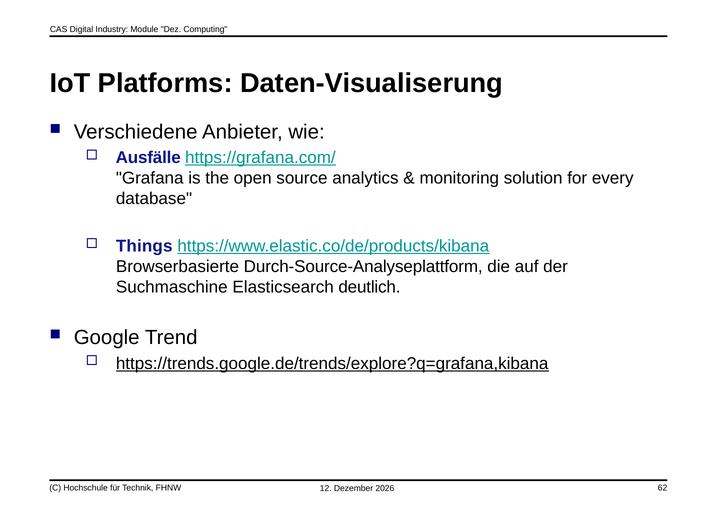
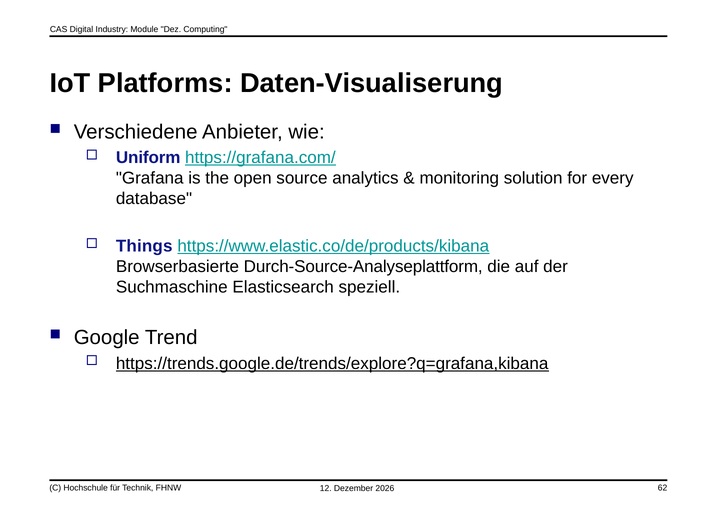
Ausfälle: Ausfälle -> Uniform
deutlich: deutlich -> speziell
